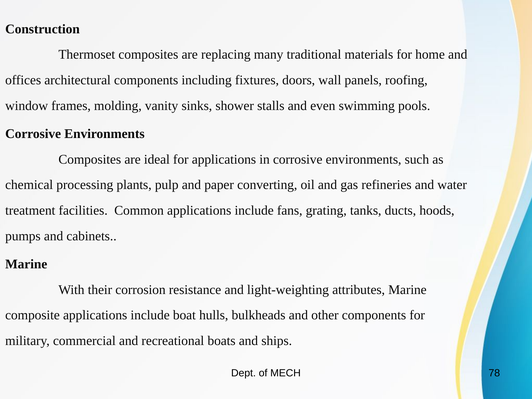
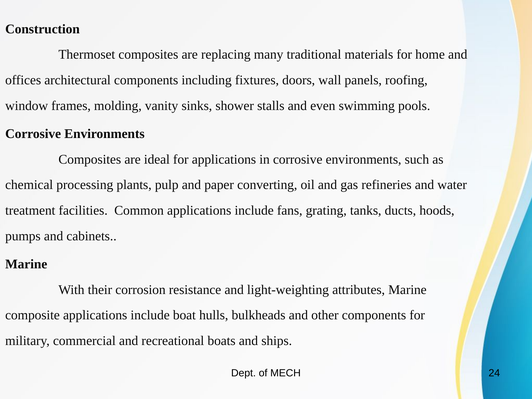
78: 78 -> 24
